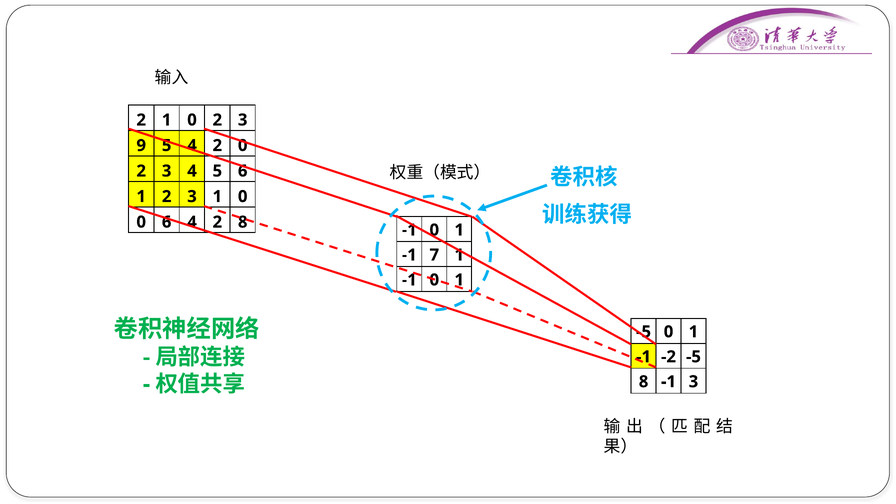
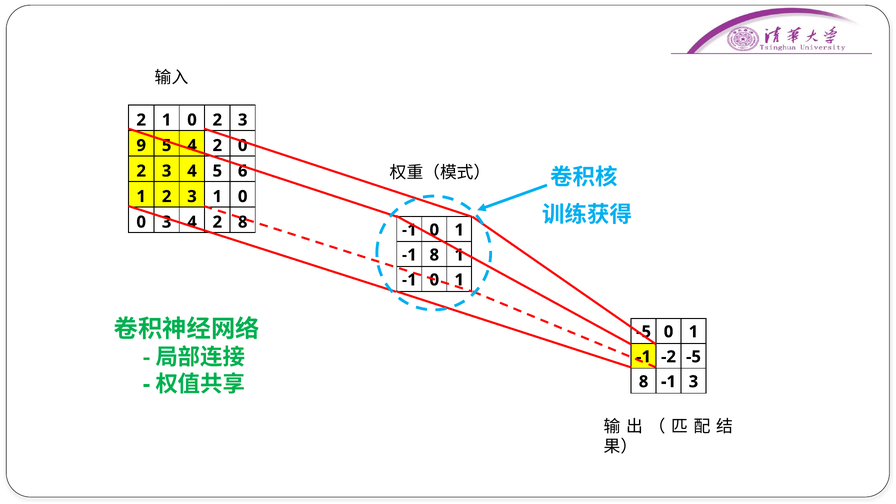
0 6: 6 -> 3
-1 7: 7 -> 8
